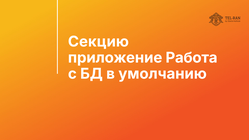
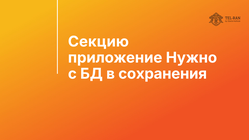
Работа: Работа -> Нужно
умолчанию: умолчанию -> сохранения
